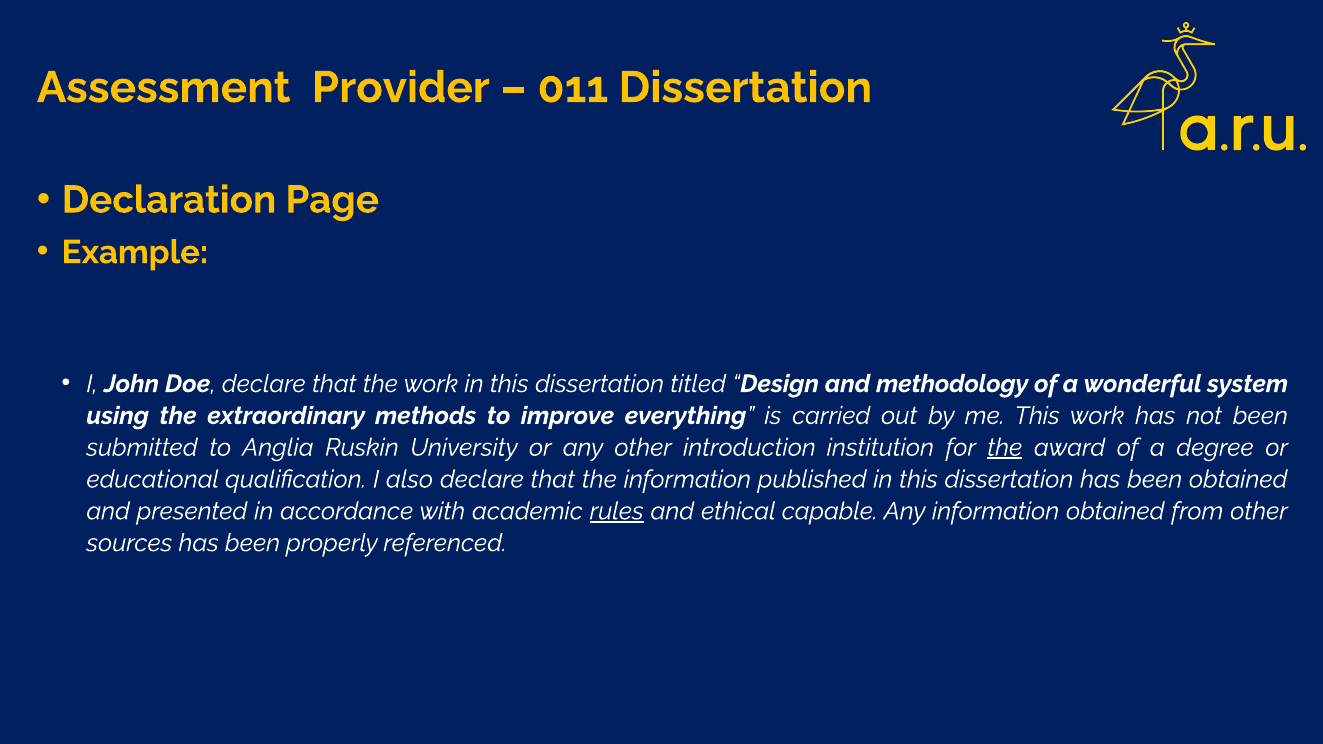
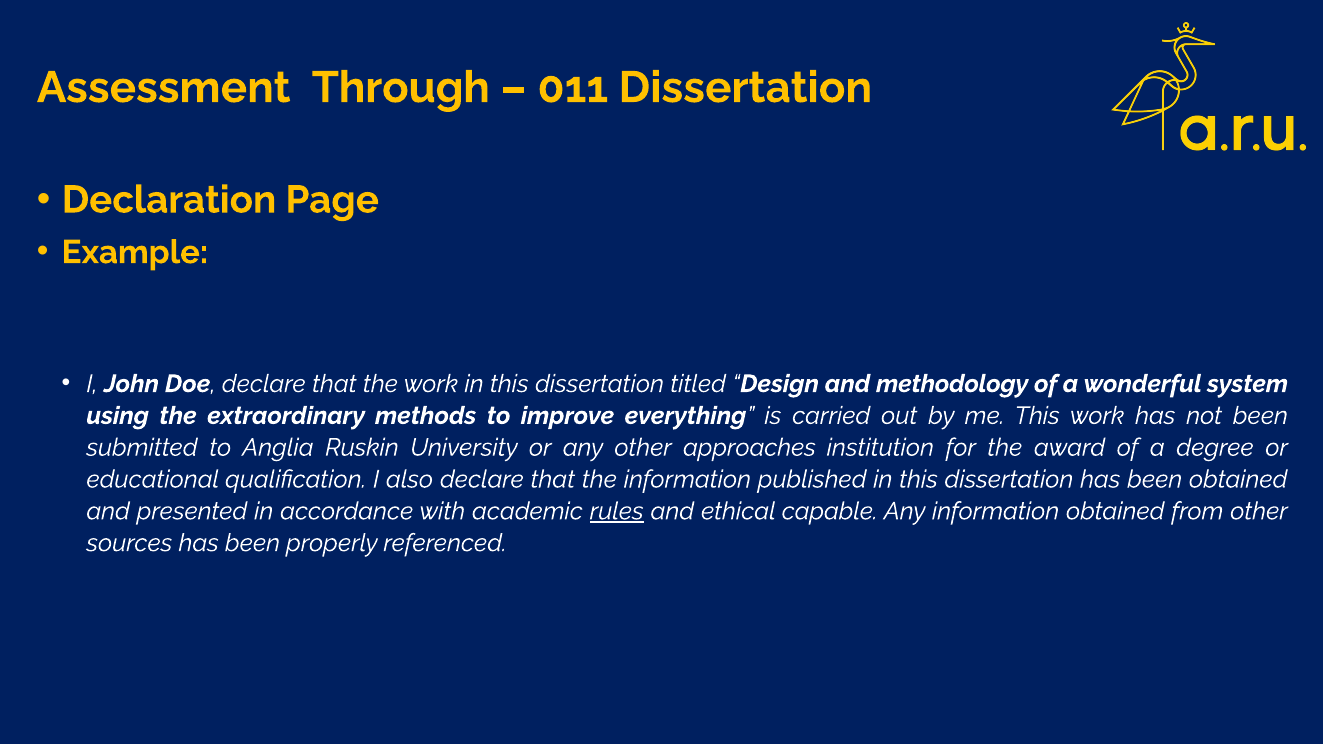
Provider: Provider -> Through
introduction: introduction -> approaches
the at (1005, 448) underline: present -> none
